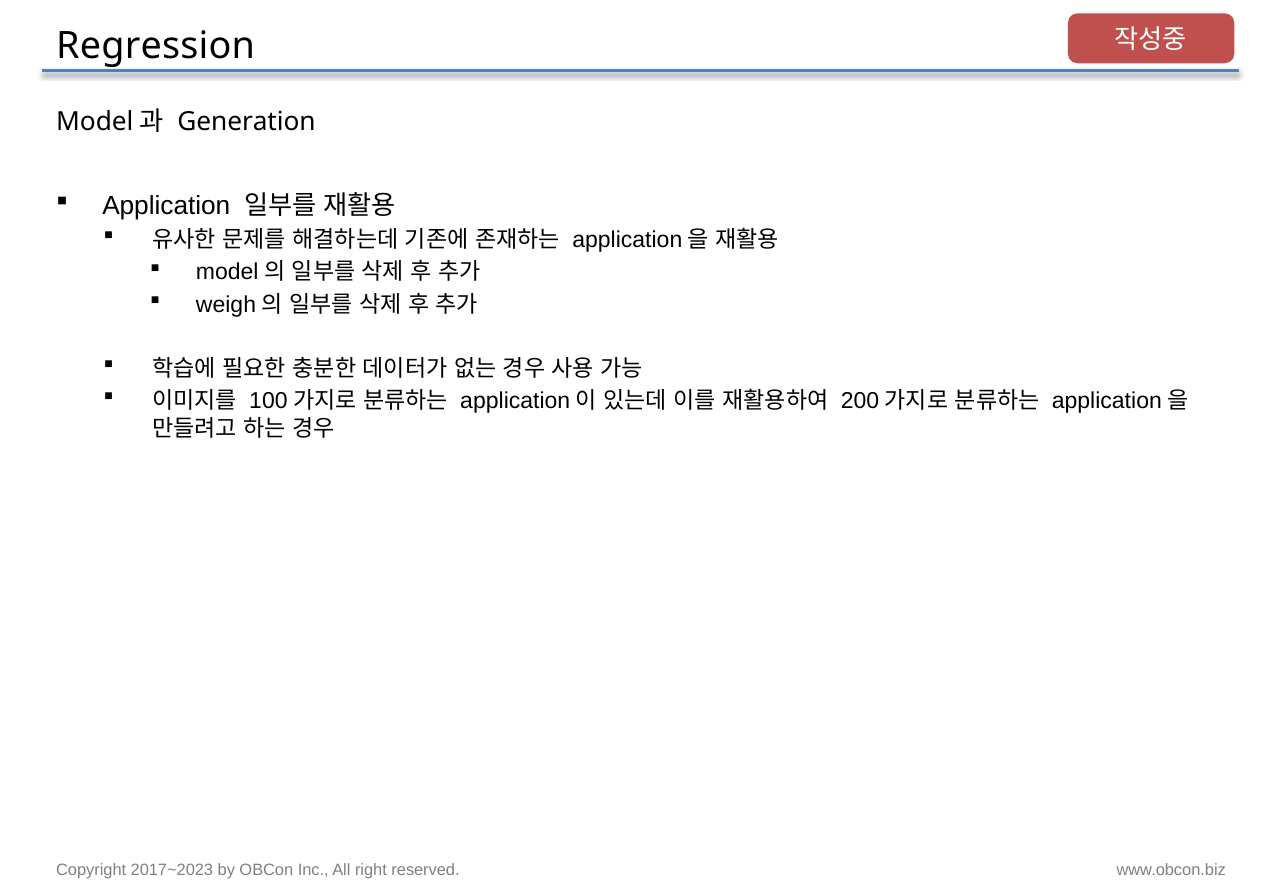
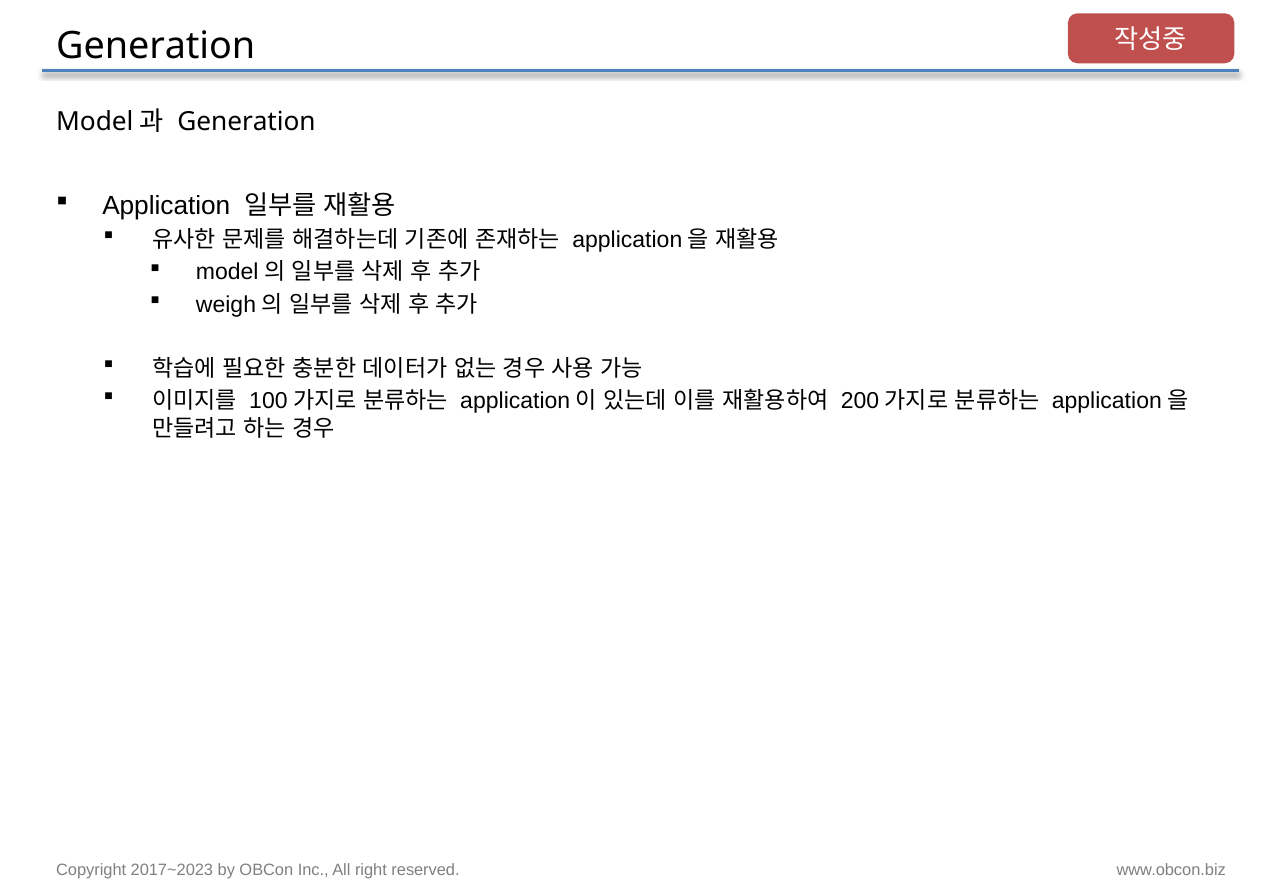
Regression at (156, 46): Regression -> Generation
